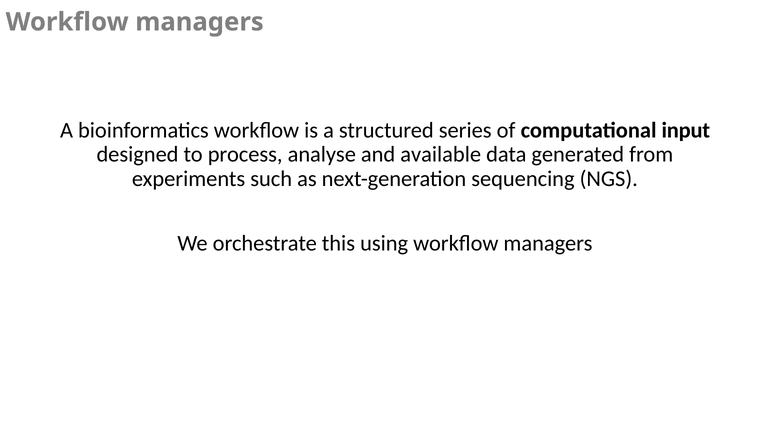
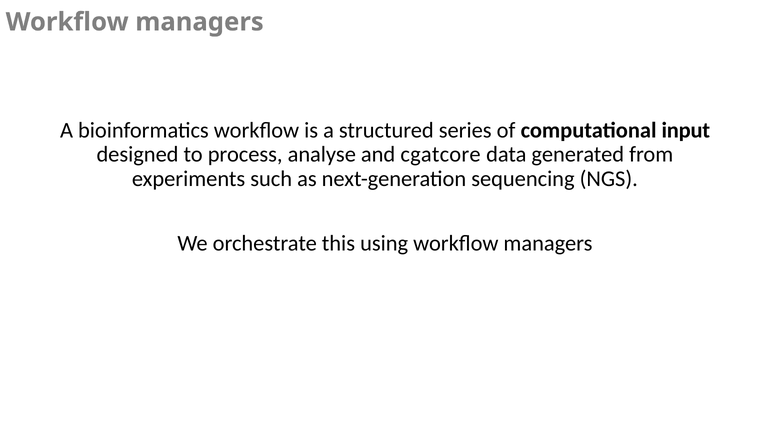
available: available -> cgatcore
